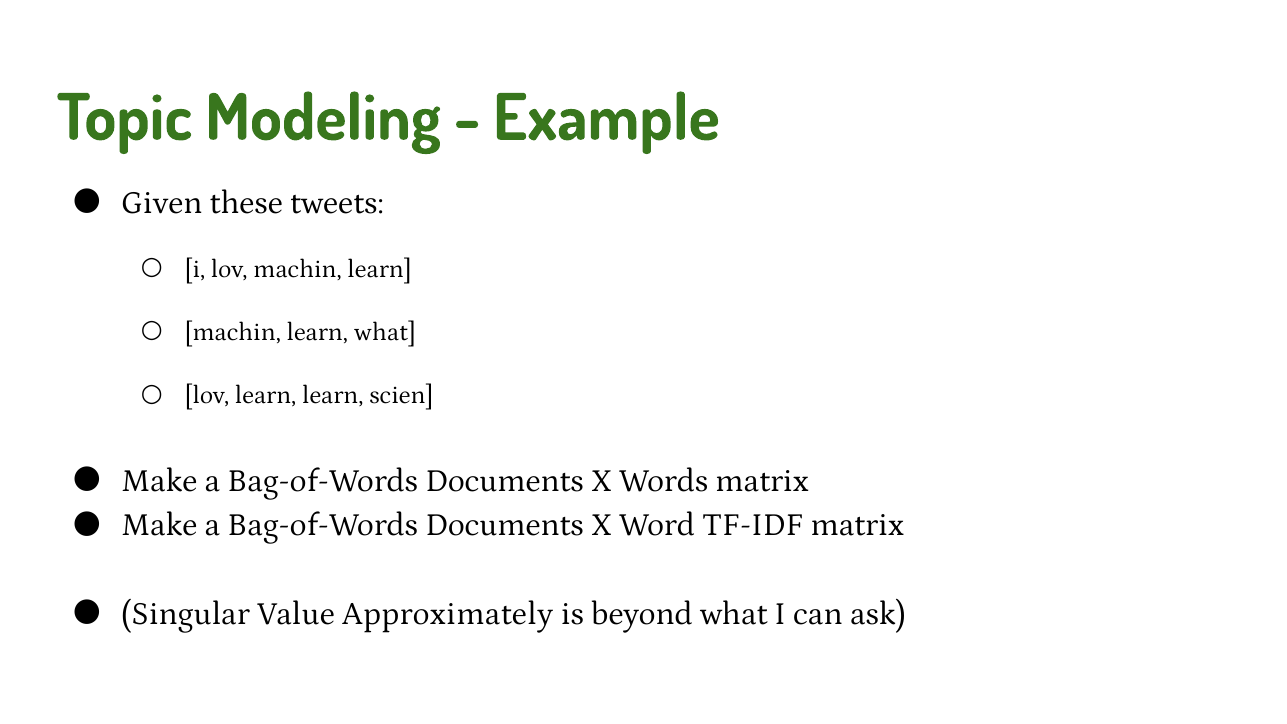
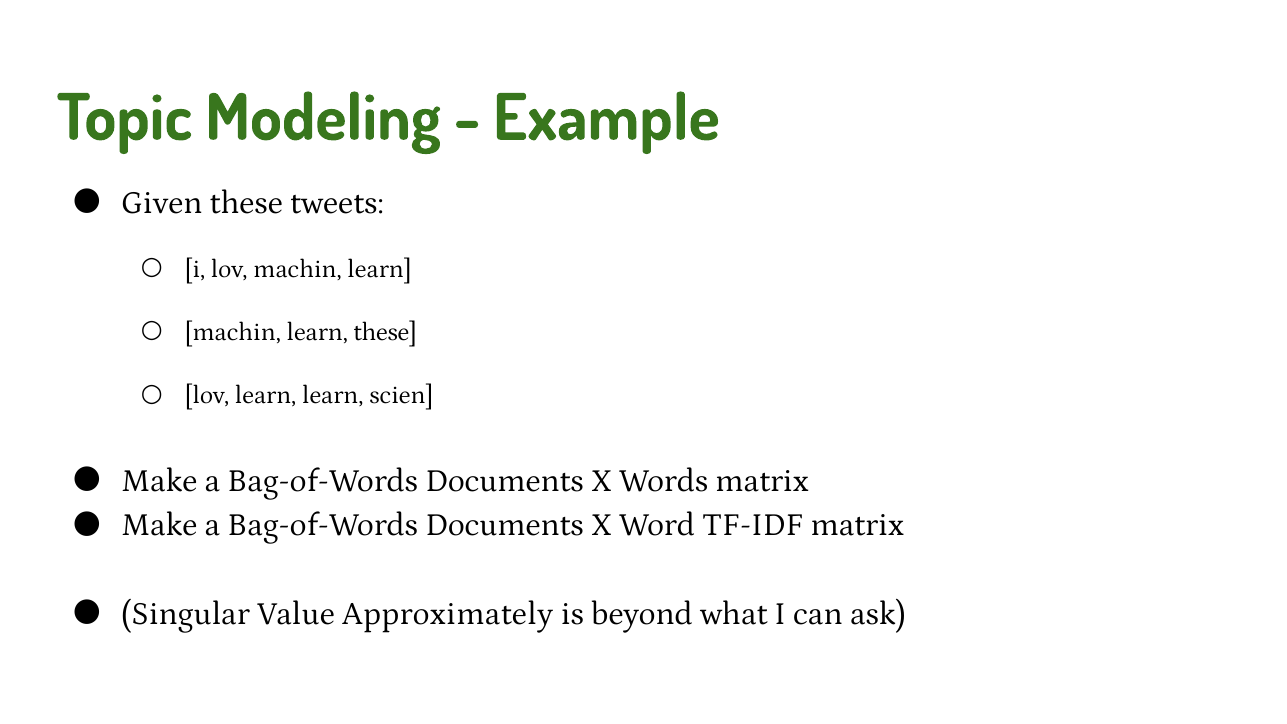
learn what: what -> these
